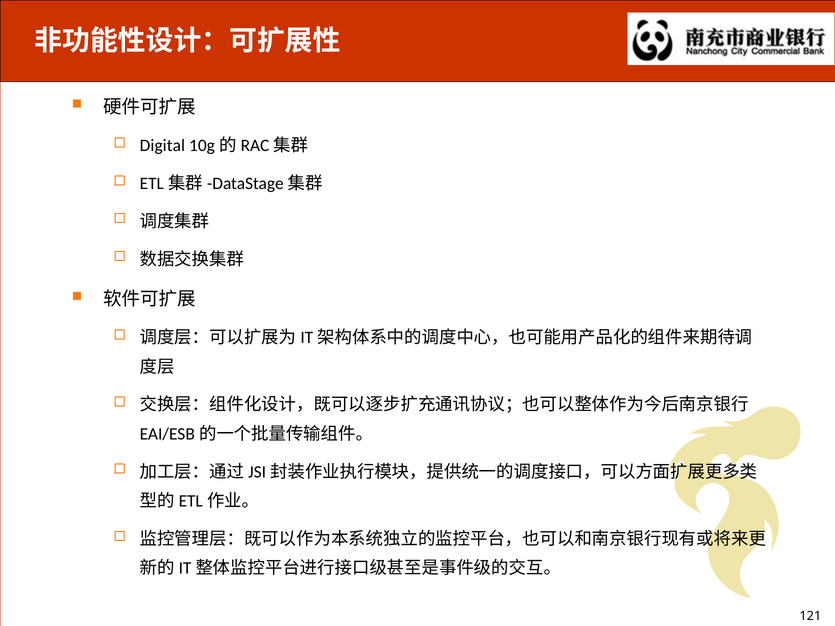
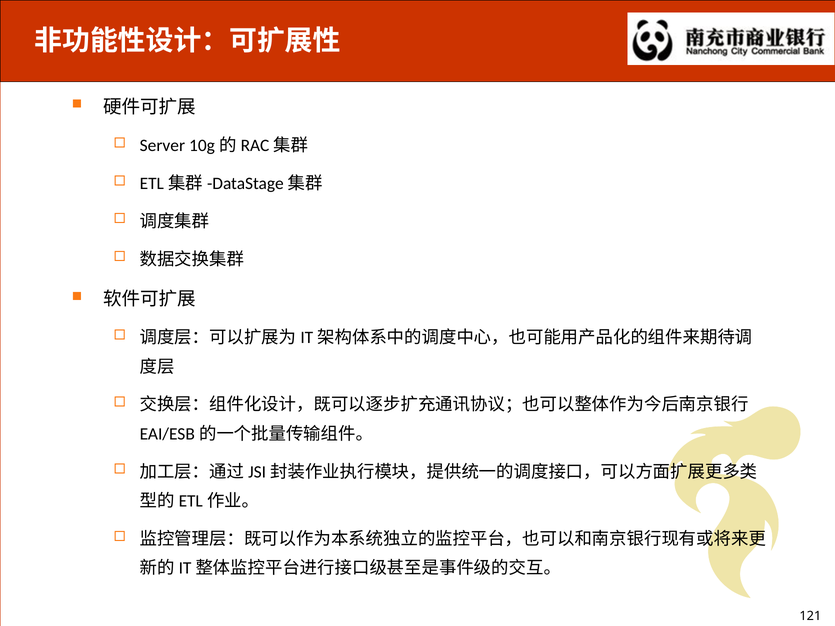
Digital: Digital -> Server
